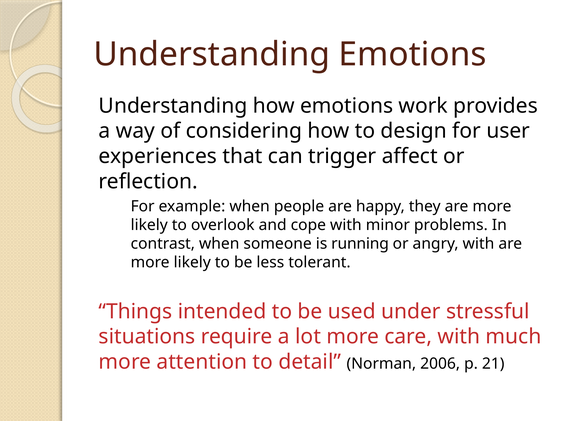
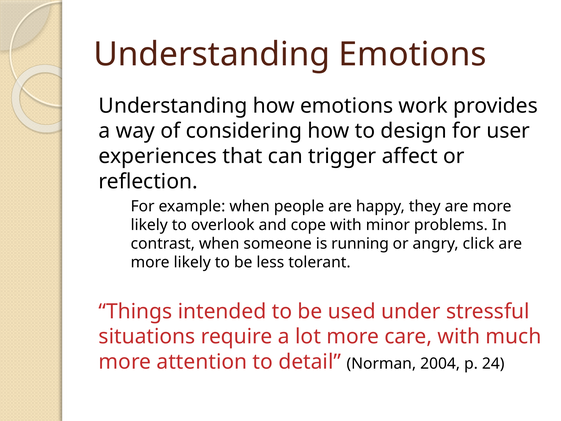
angry with: with -> click
2006: 2006 -> 2004
21: 21 -> 24
